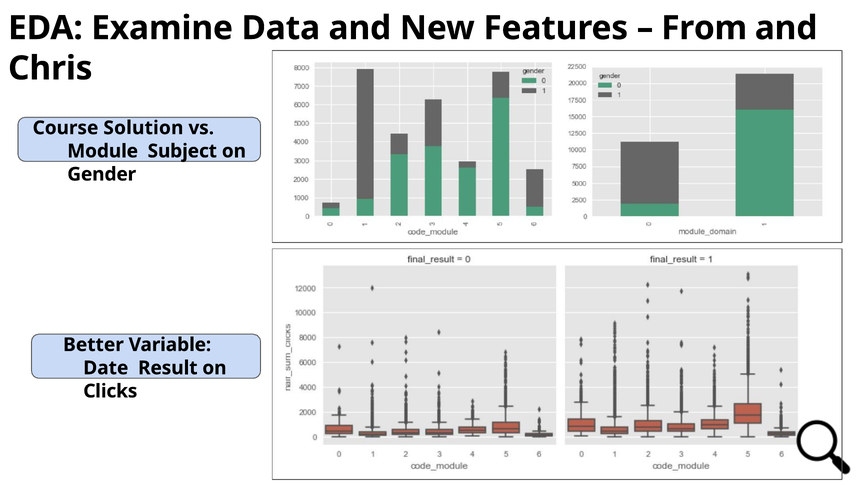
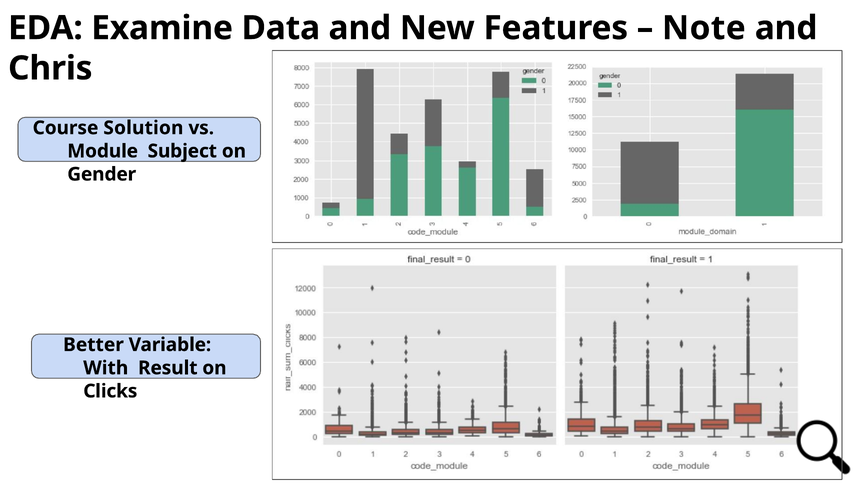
From: From -> Note
Date: Date -> With
